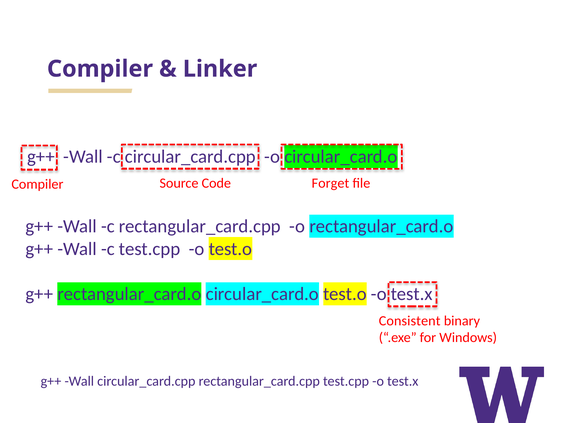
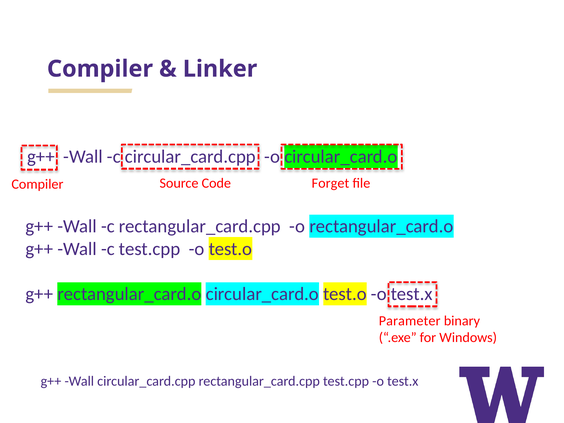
Consistent: Consistent -> Parameter
